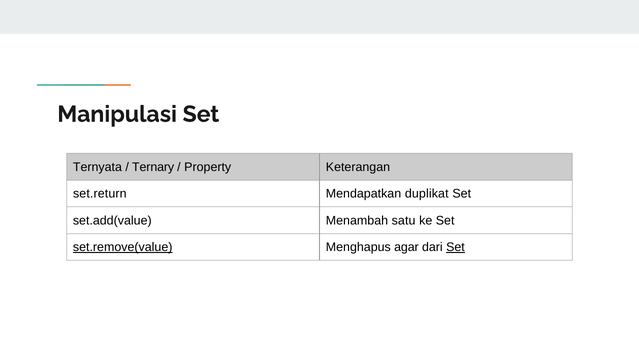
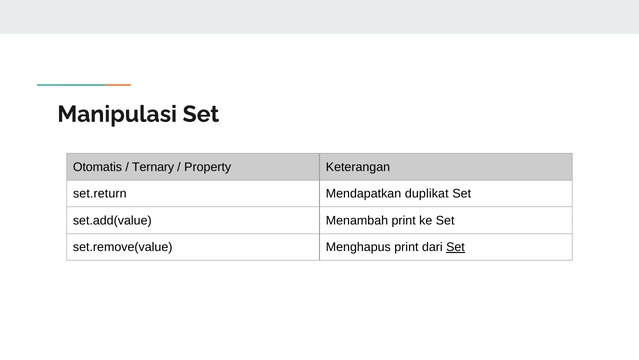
Ternyata: Ternyata -> Otomatis
Menambah satu: satu -> print
set.remove(value underline: present -> none
Menghapus agar: agar -> print
